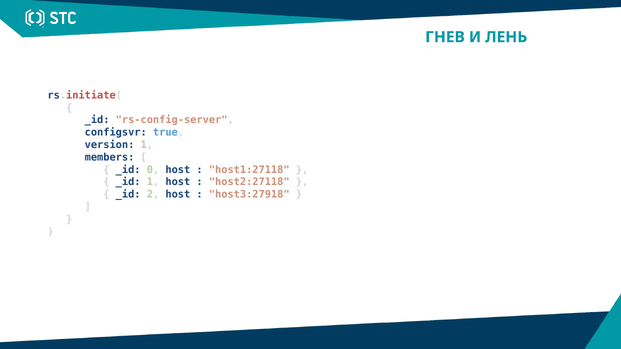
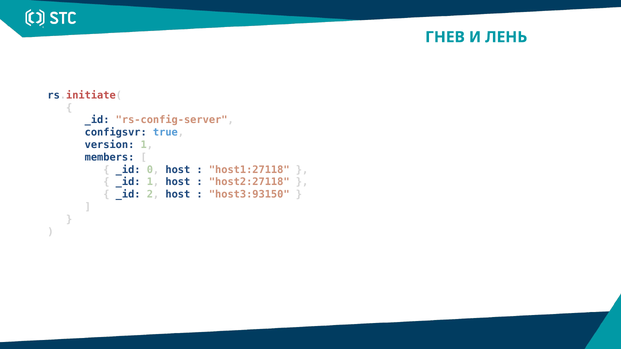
host3:27918: host3:27918 -> host3:93150
